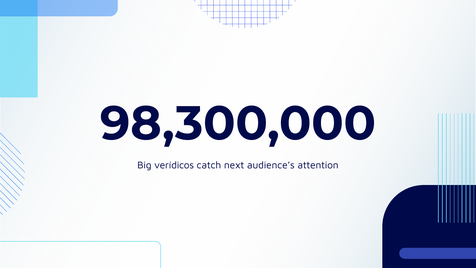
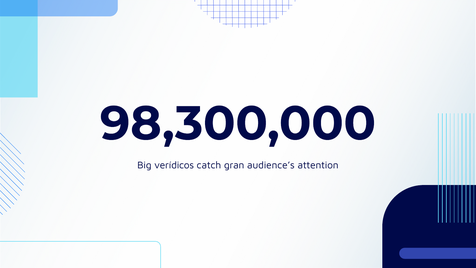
next: next -> gran
